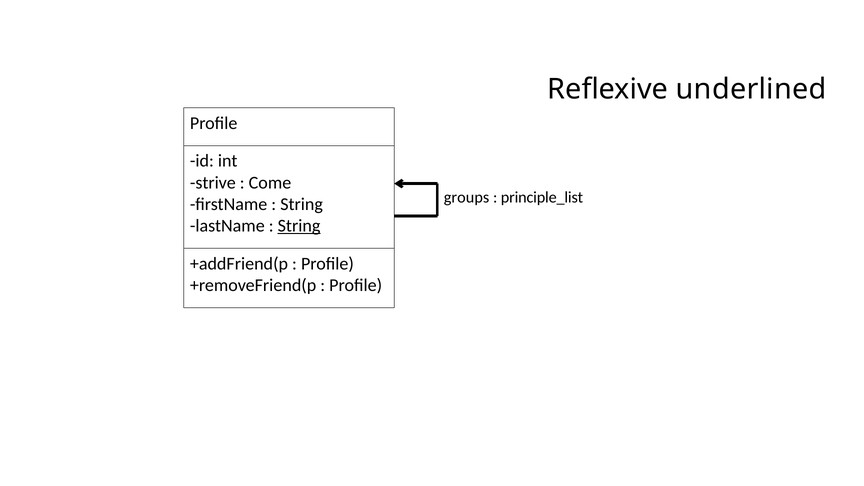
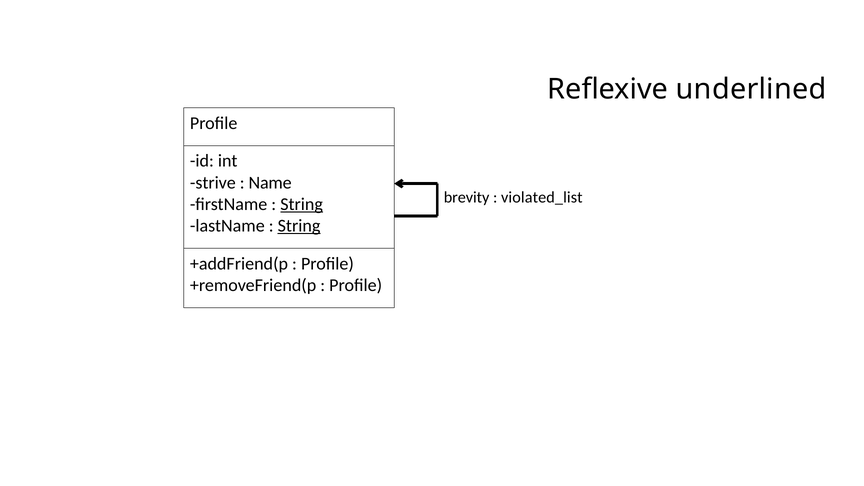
Come: Come -> Name
groups: groups -> brevity
principle_list: principle_list -> violated_list
String at (302, 204) underline: none -> present
